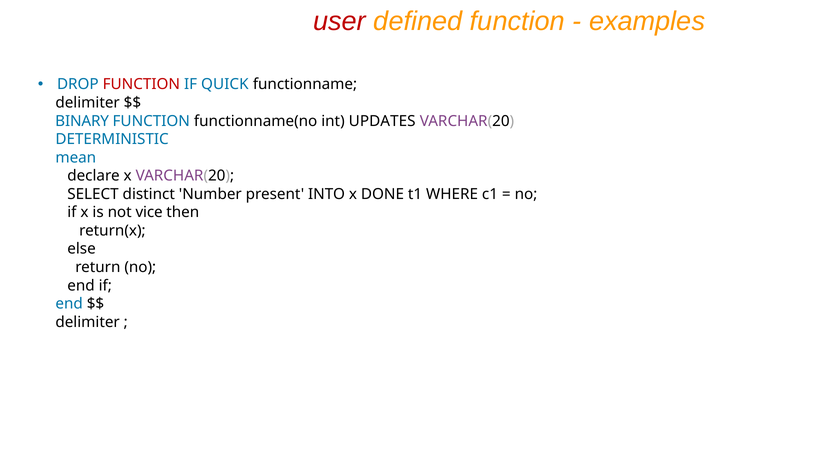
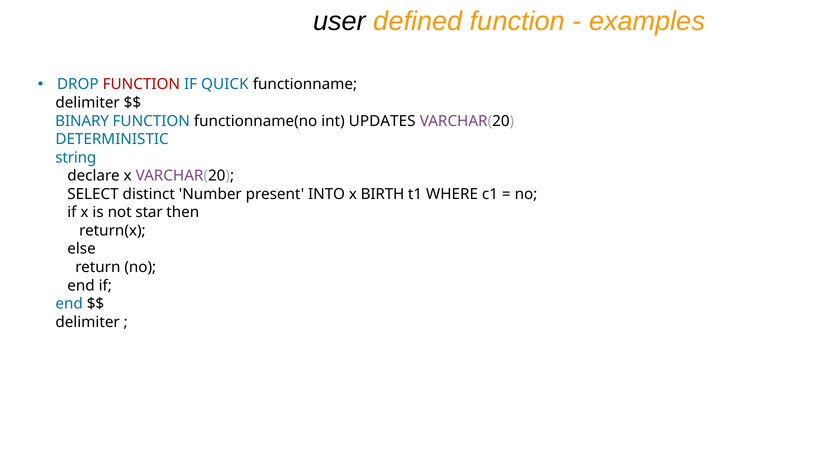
user colour: red -> black
mean: mean -> string
DONE: DONE -> BIRTH
vice: vice -> star
